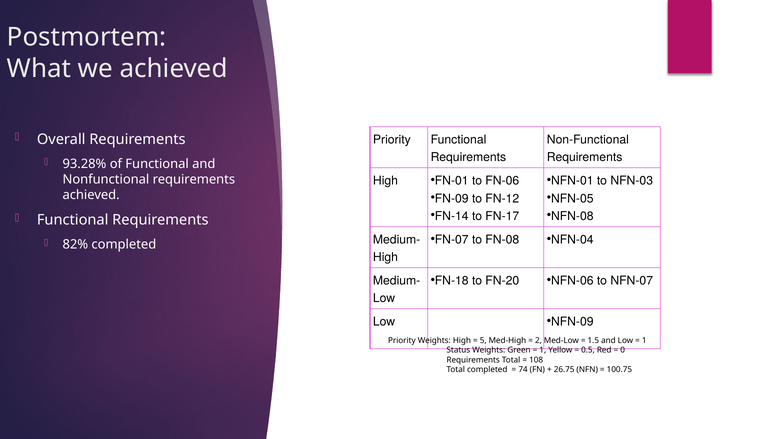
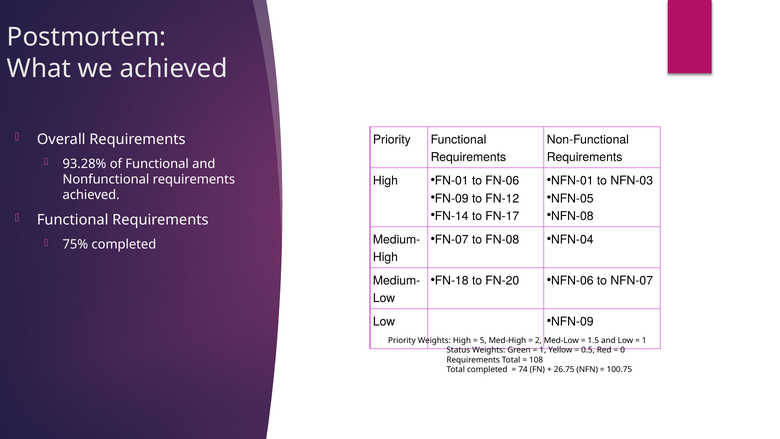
82%: 82% -> 75%
